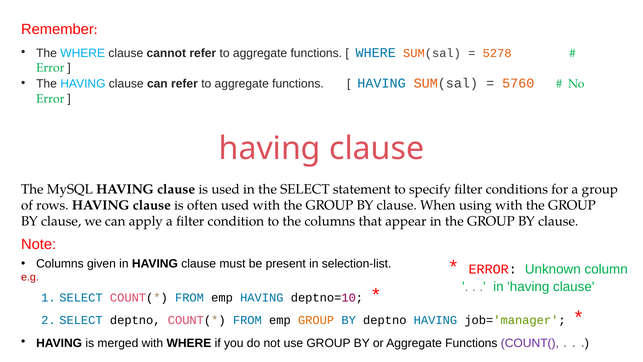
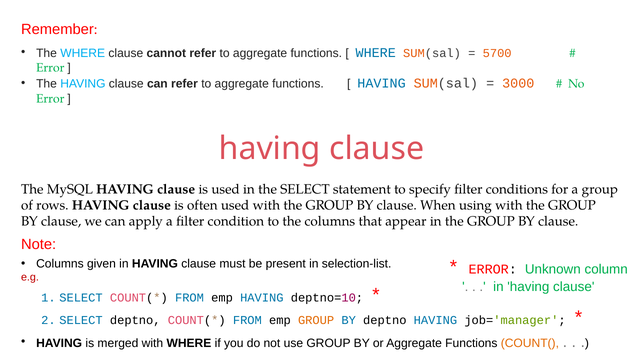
5278: 5278 -> 5700
5760: 5760 -> 3000
COUNT( colour: purple -> orange
